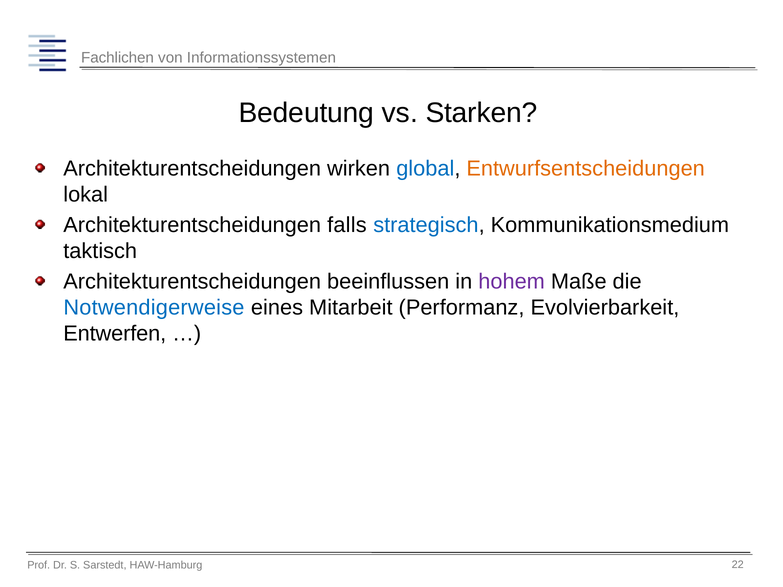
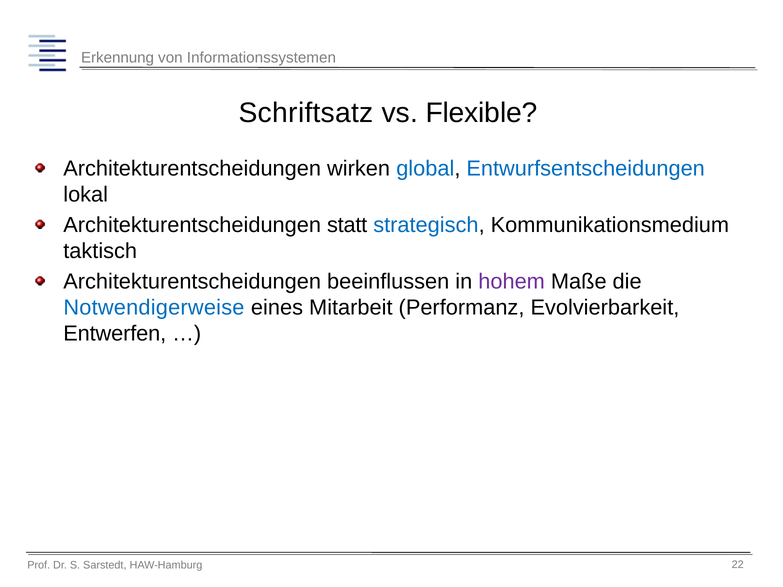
Fachlichen: Fachlichen -> Erkennung
Bedeutung: Bedeutung -> Schriftsatz
Starken: Starken -> Flexible
Entwurfsentscheidungen colour: orange -> blue
falls: falls -> statt
